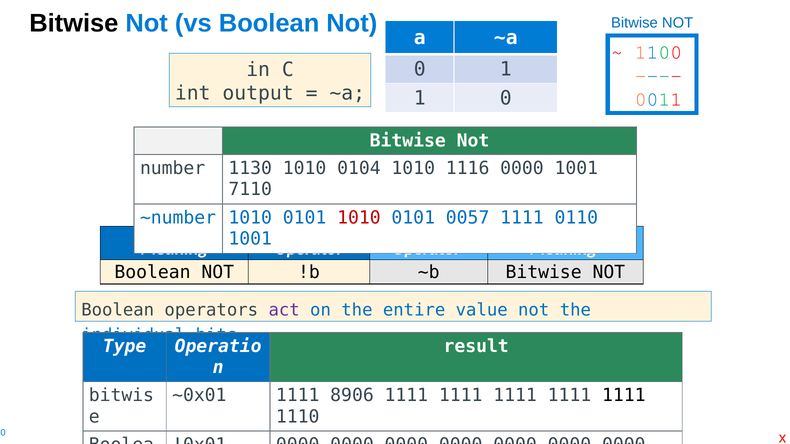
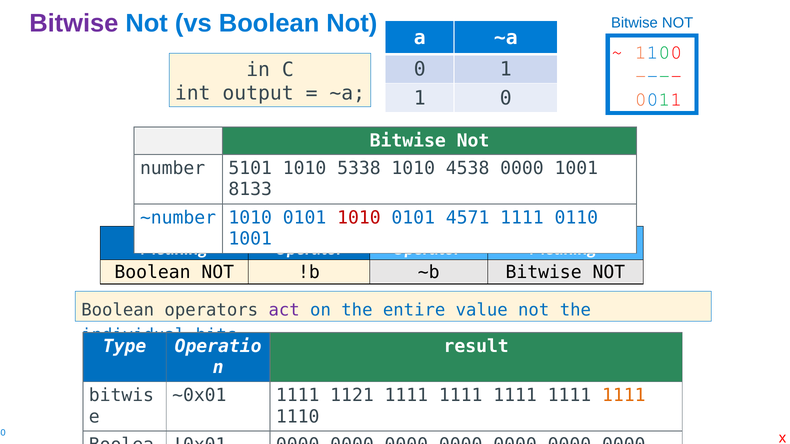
Bitwise at (74, 23) colour: black -> purple
1130: 1130 -> 5101
0104: 0104 -> 5338
1116: 1116 -> 4538
7110: 7110 -> 8133
0057: 0057 -> 4571
8906: 8906 -> 1121
1111 at (624, 396) colour: black -> orange
